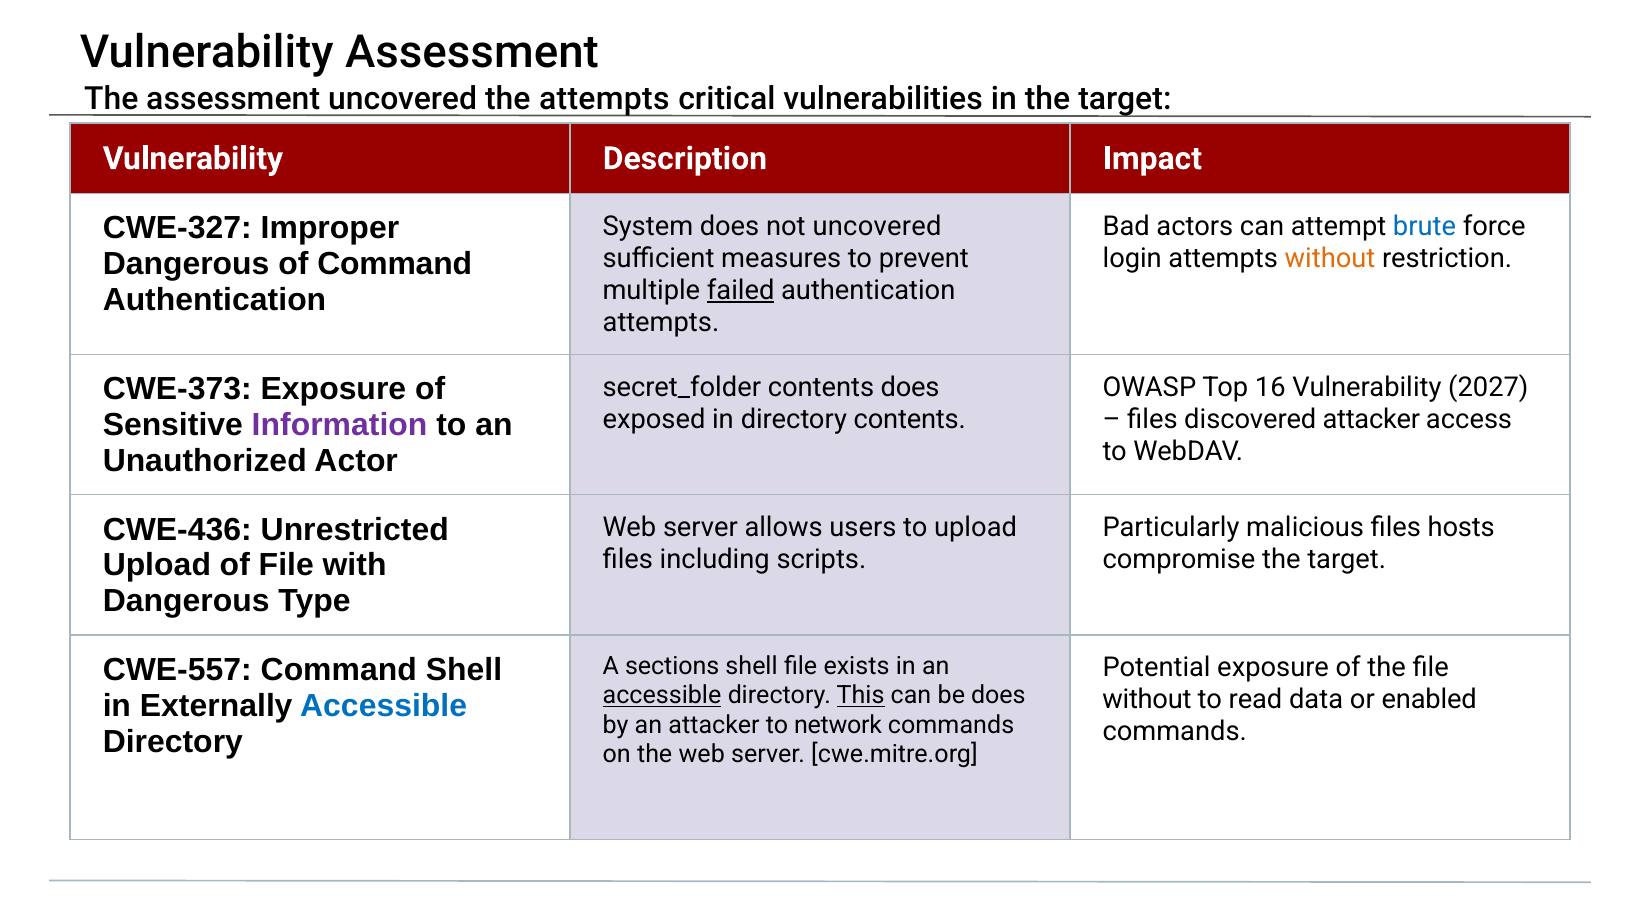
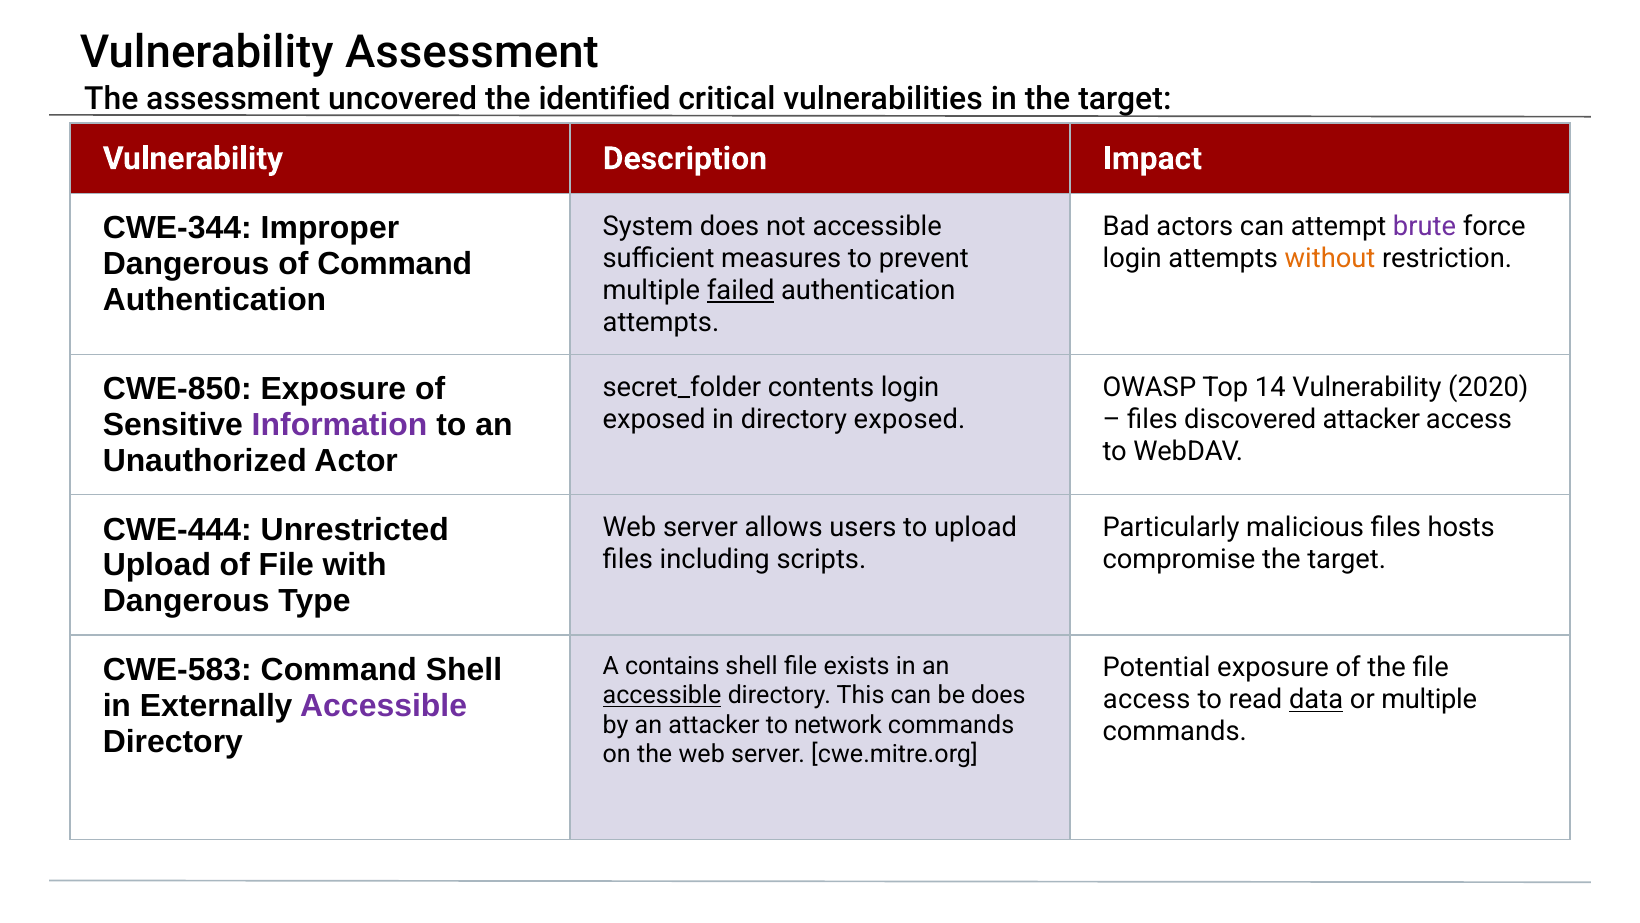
the attempts: attempts -> identified
CWE-327: CWE-327 -> CWE-344
not uncovered: uncovered -> accessible
brute colour: blue -> purple
CWE-373: CWE-373 -> CWE-850
contents does: does -> login
16: 16 -> 14
2027: 2027 -> 2020
directory contents: contents -> exposed
CWE-436: CWE-436 -> CWE-444
CWE-557: CWE-557 -> CWE-583
sections: sections -> contains
This underline: present -> none
without at (1147, 699): without -> access
data underline: none -> present
or enabled: enabled -> multiple
Accessible at (384, 705) colour: blue -> purple
